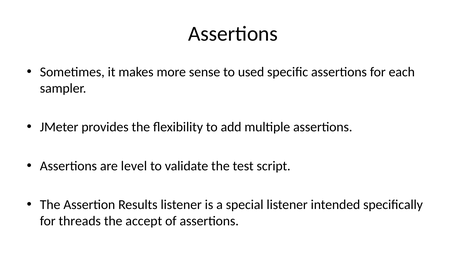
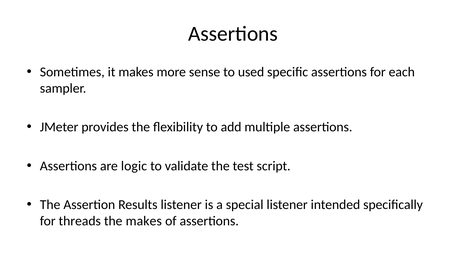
level: level -> logic
the accept: accept -> makes
